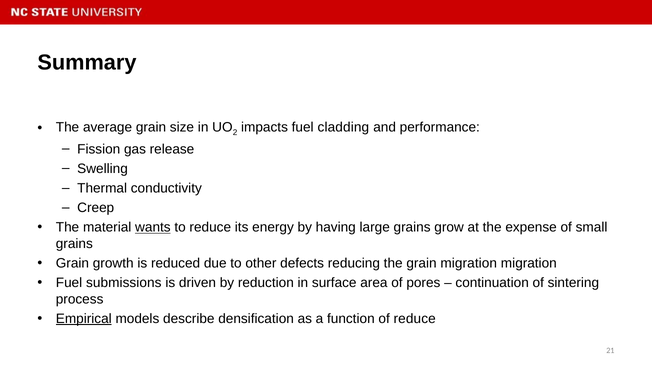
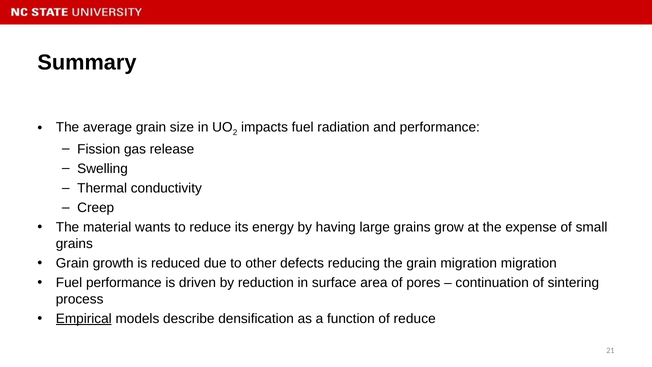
cladding: cladding -> radiation
wants underline: present -> none
Fuel submissions: submissions -> performance
